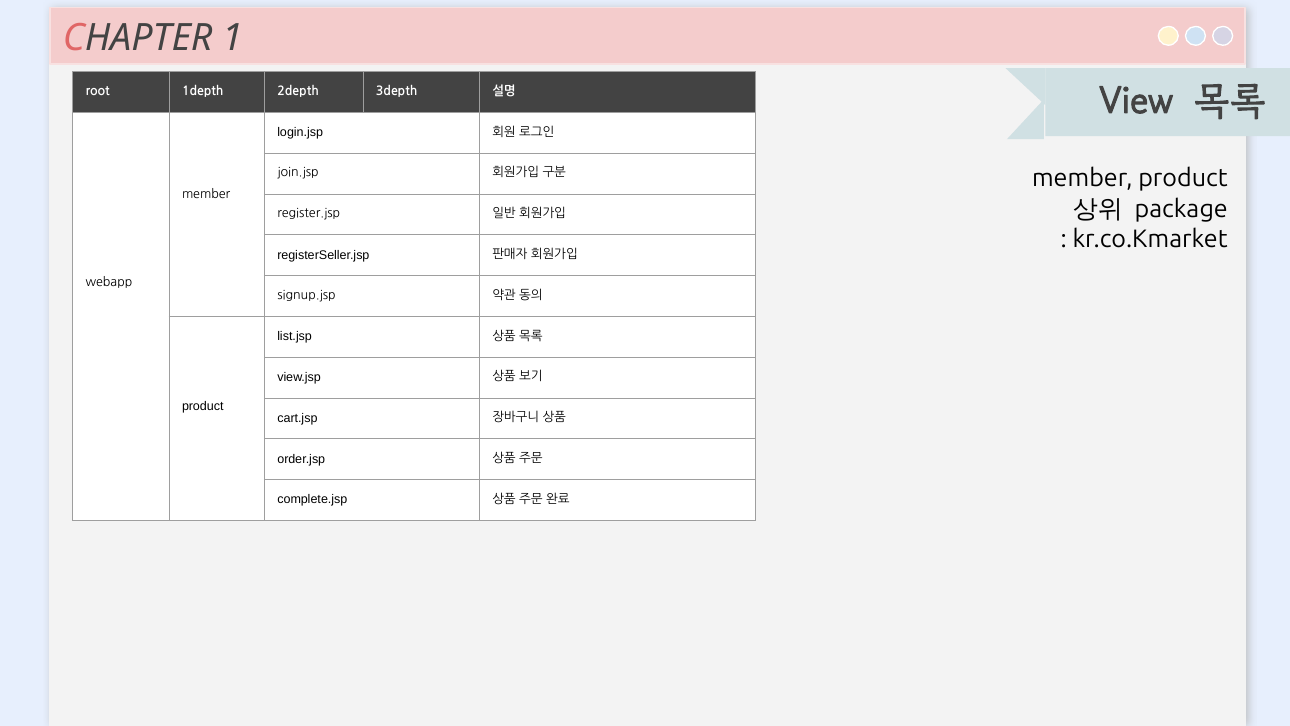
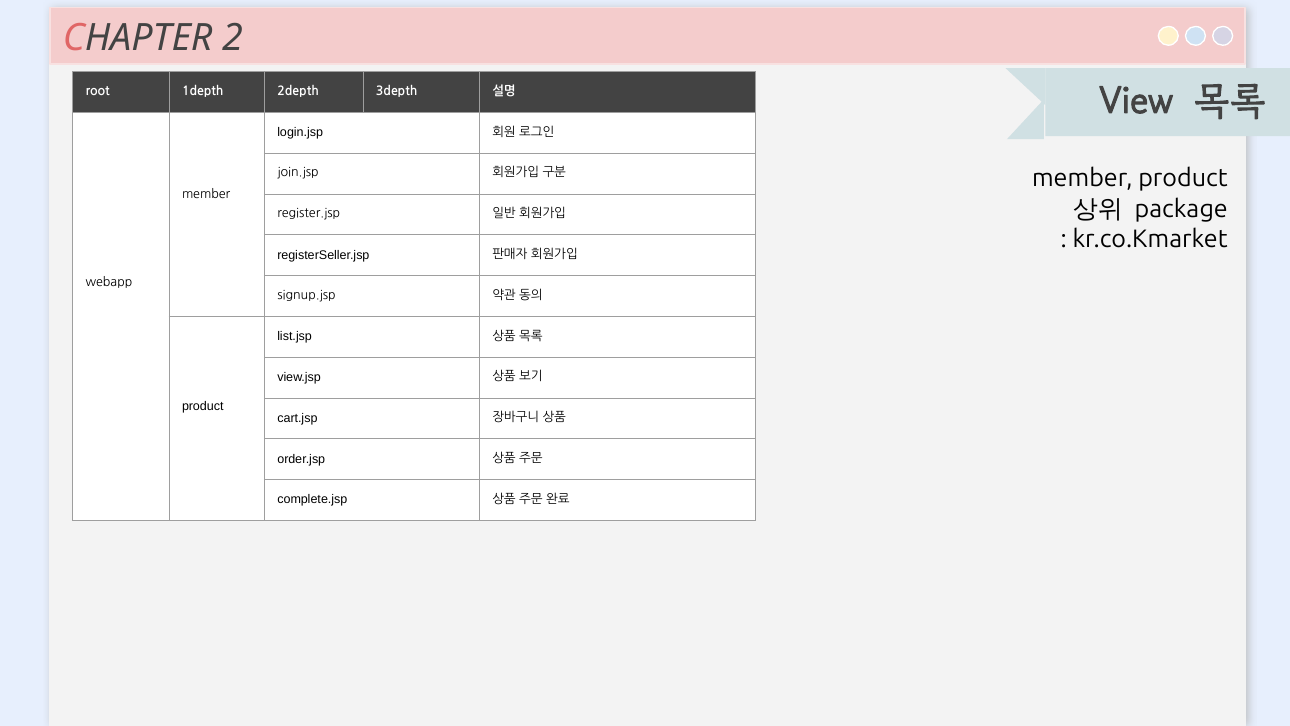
1: 1 -> 2
